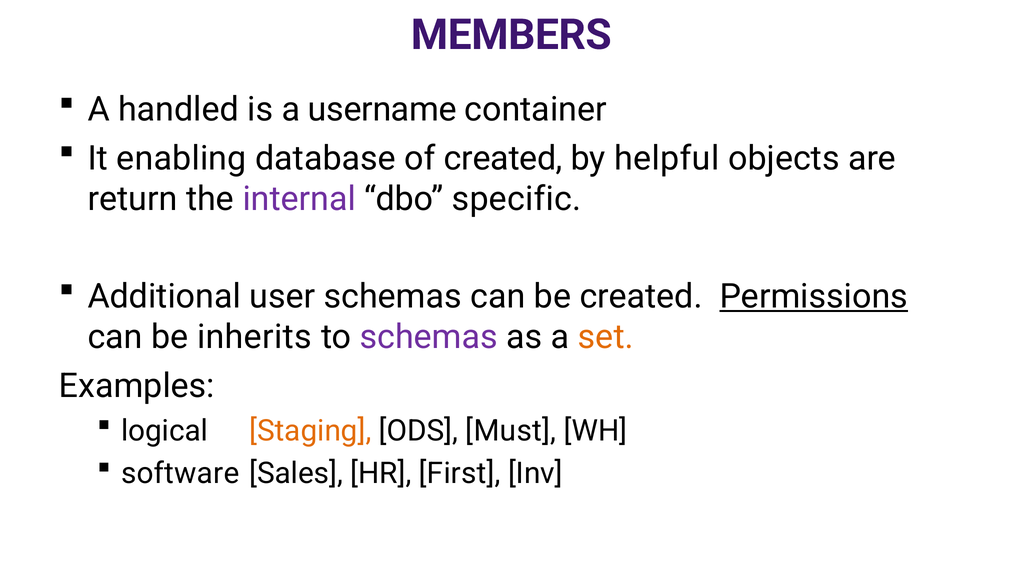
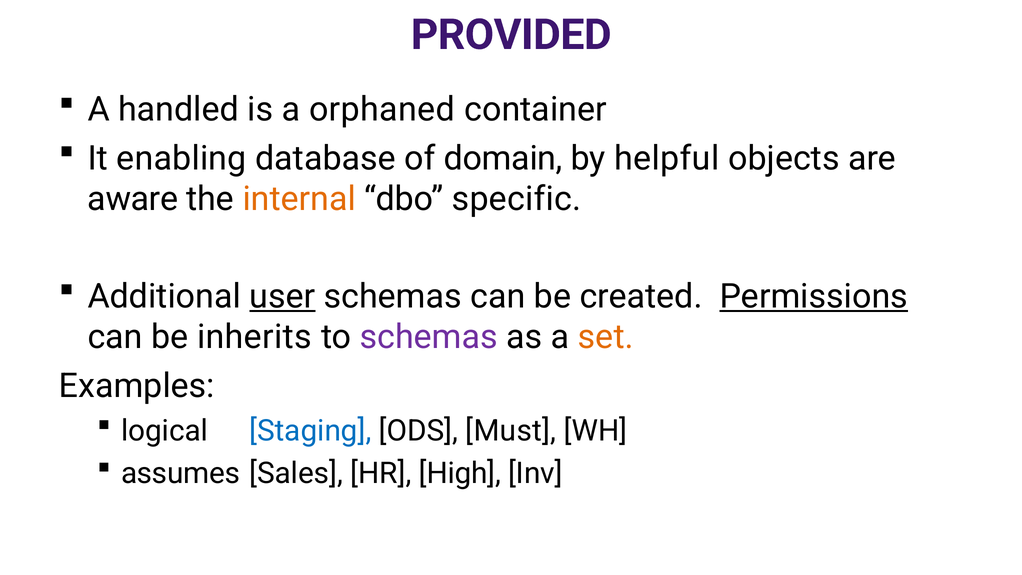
MEMBERS: MEMBERS -> PROVIDED
username: username -> orphaned
of created: created -> domain
return: return -> aware
internal colour: purple -> orange
user underline: none -> present
Staging colour: orange -> blue
software: software -> assumes
First: First -> High
